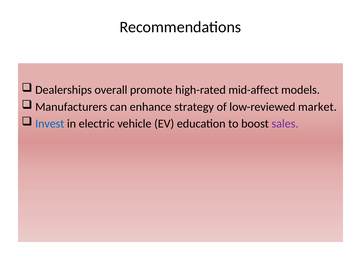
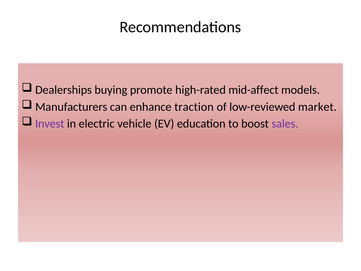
overall: overall -> buying
strategy: strategy -> traction
Invest colour: blue -> purple
